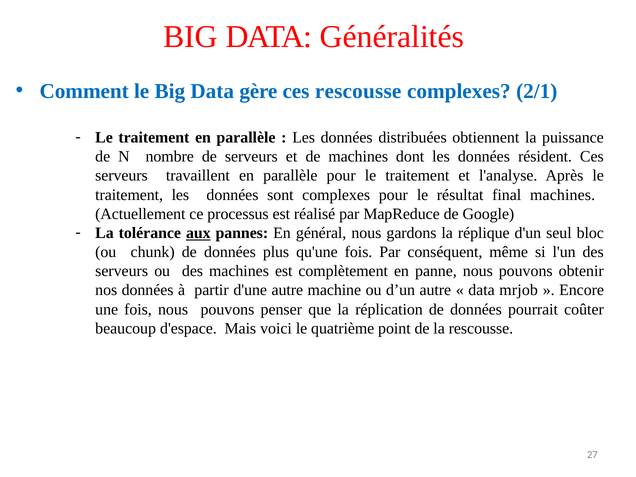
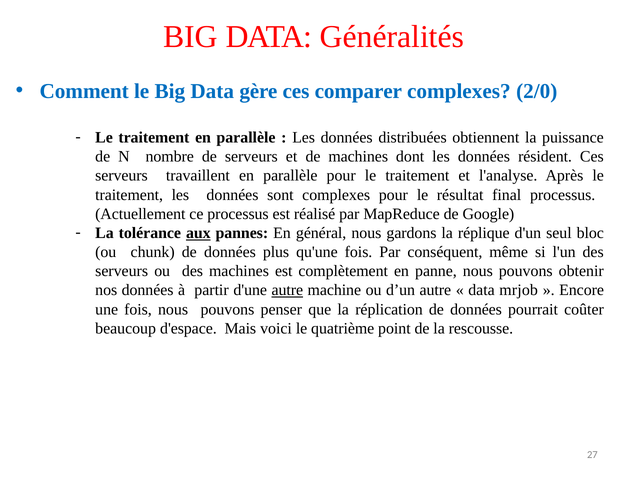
ces rescousse: rescousse -> comparer
2/1: 2/1 -> 2/0
final machines: machines -> processus
autre at (287, 290) underline: none -> present
